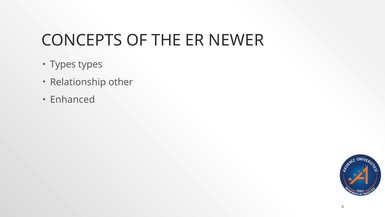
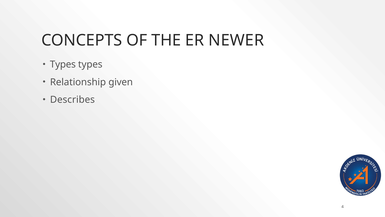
other: other -> given
Enhanced: Enhanced -> Describes
